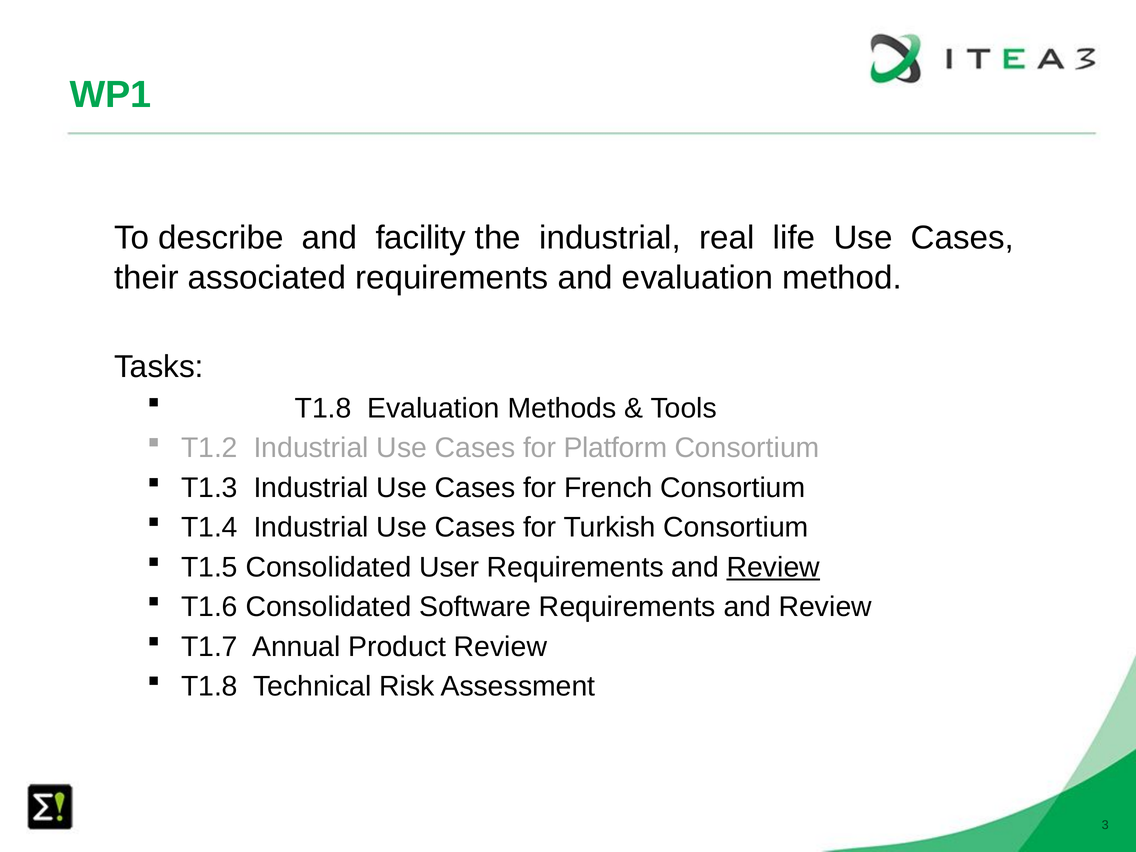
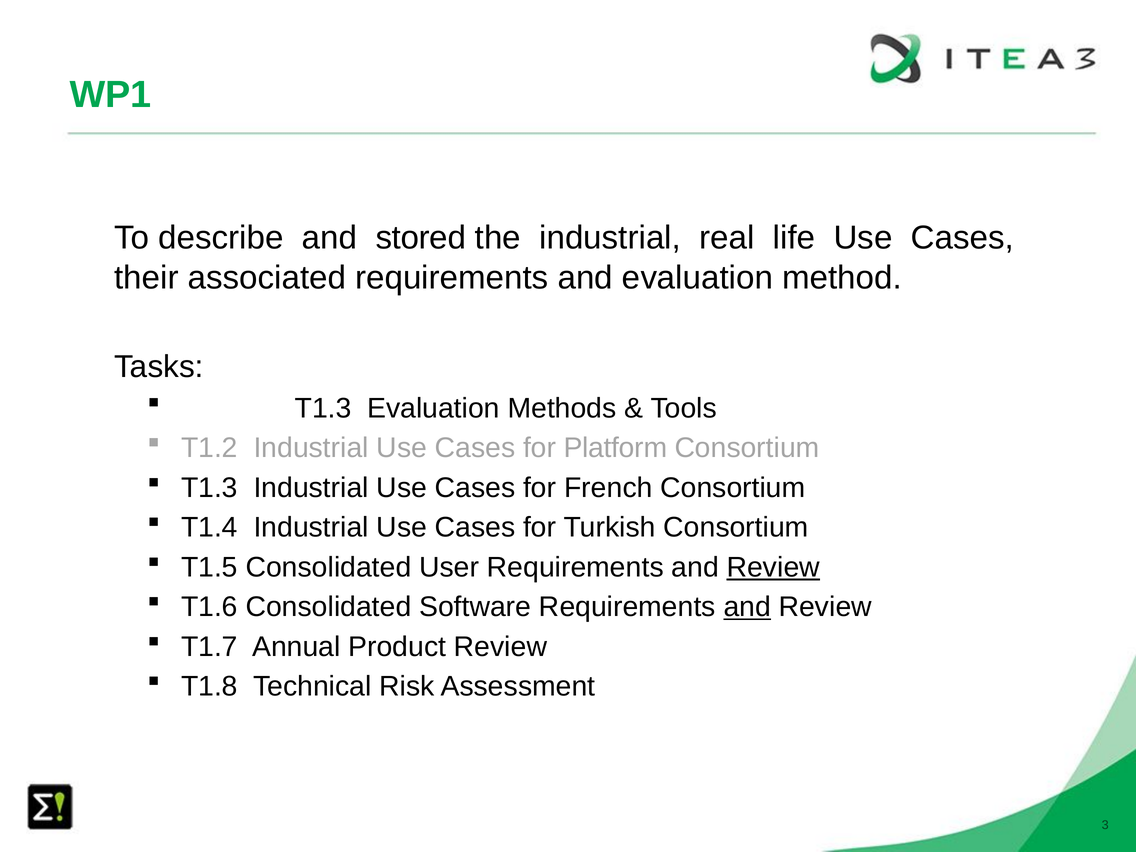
facility: facility -> stored
T1.8 at (323, 408): T1.8 -> T1.3
and at (747, 607) underline: none -> present
